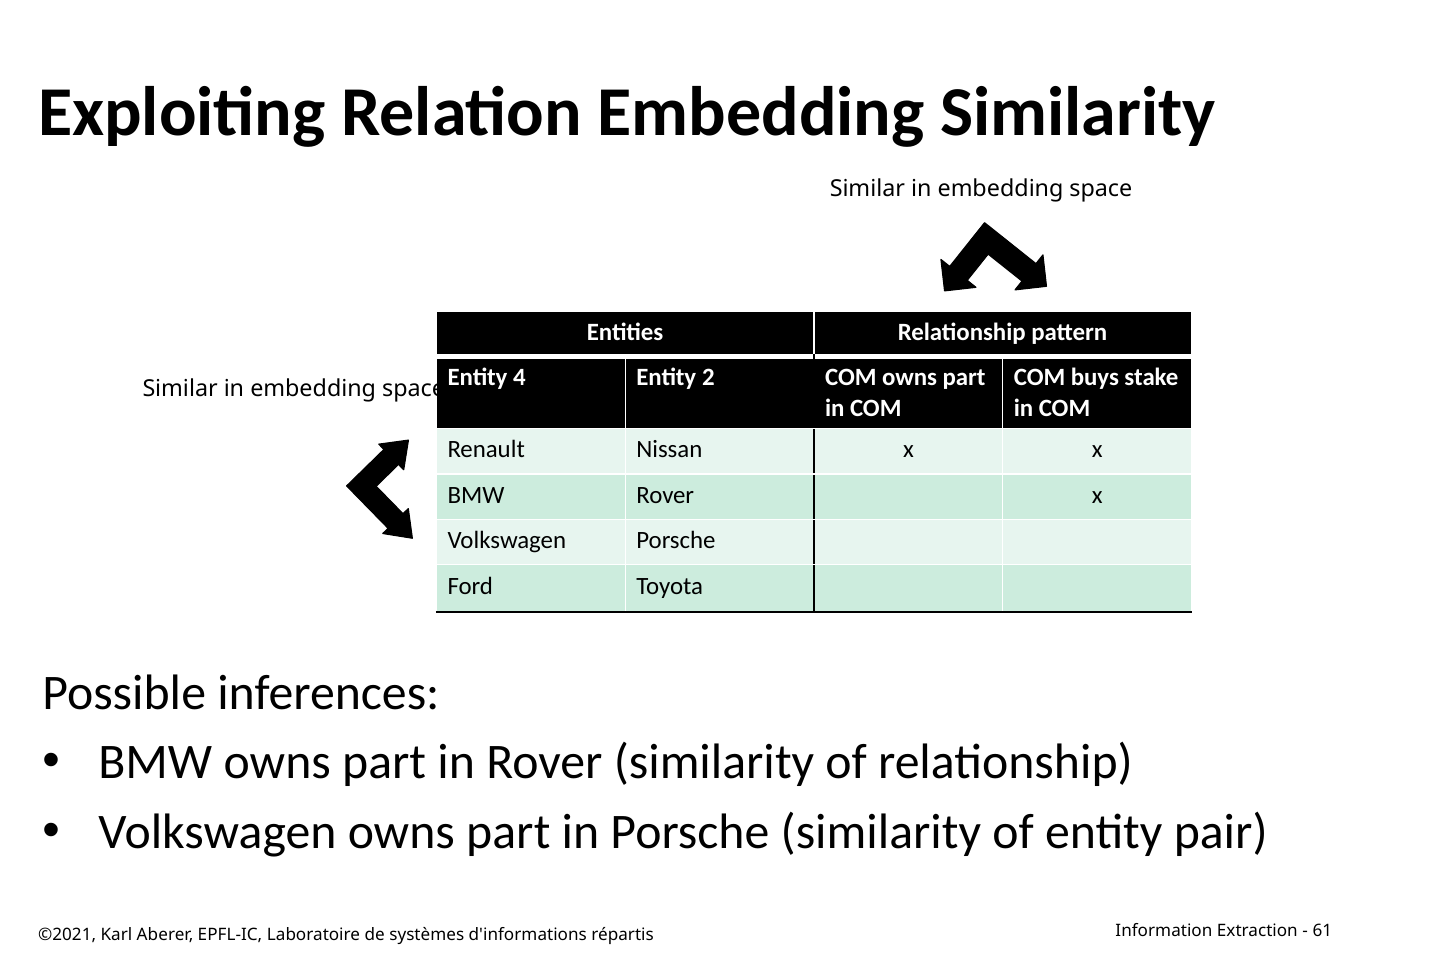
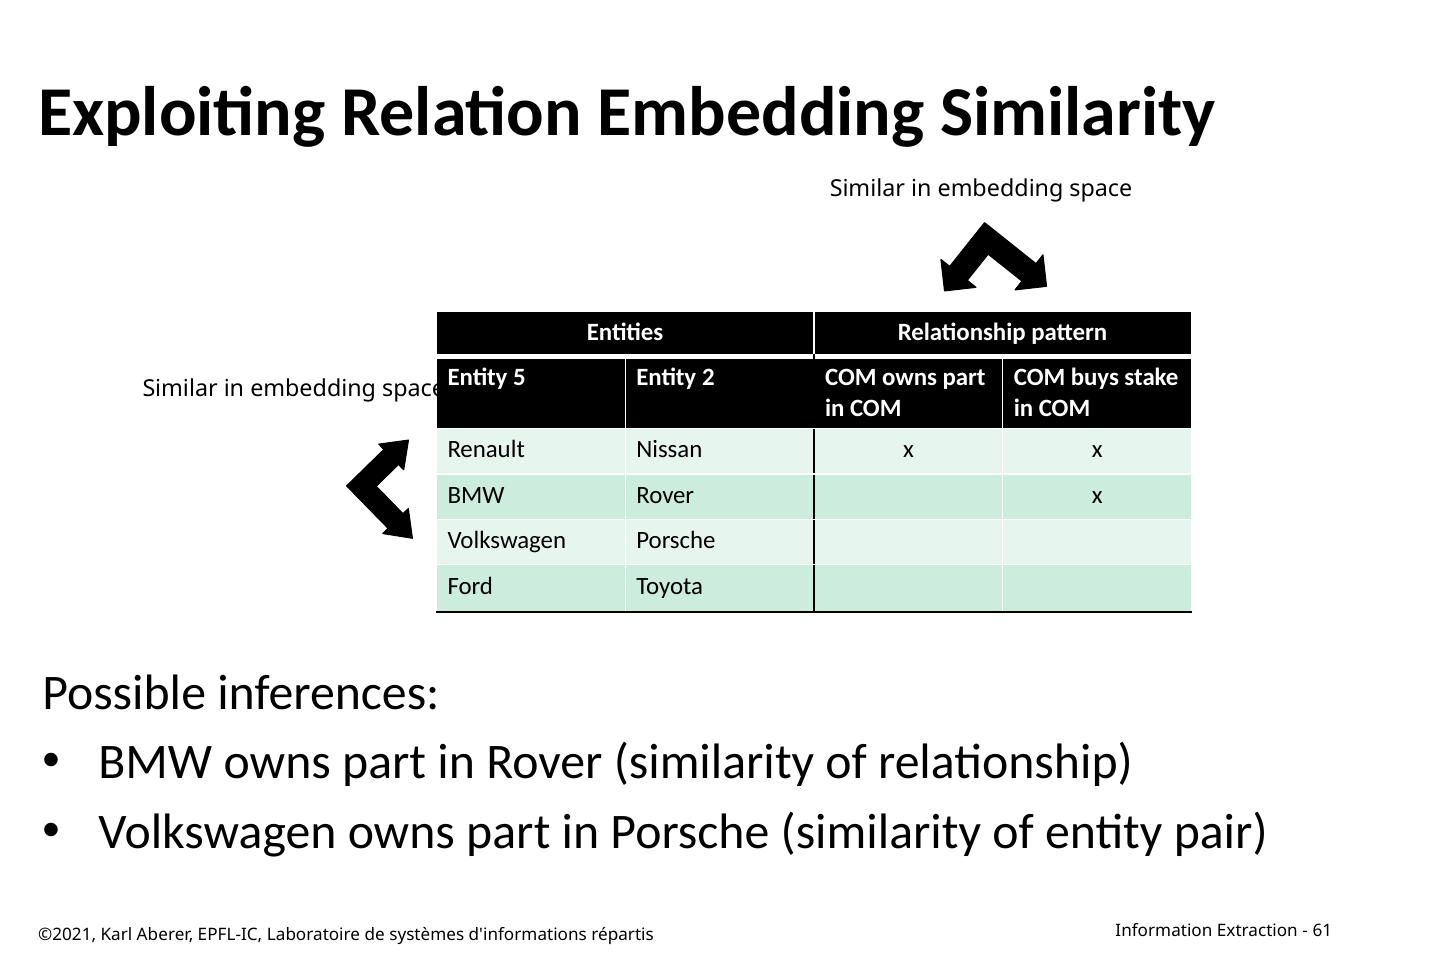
4: 4 -> 5
